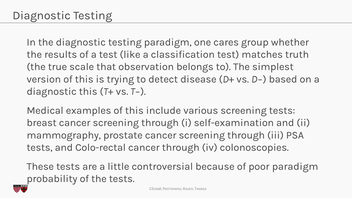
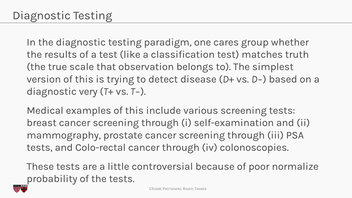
diagnostic this: this -> very
poor paradigm: paradigm -> normalize
